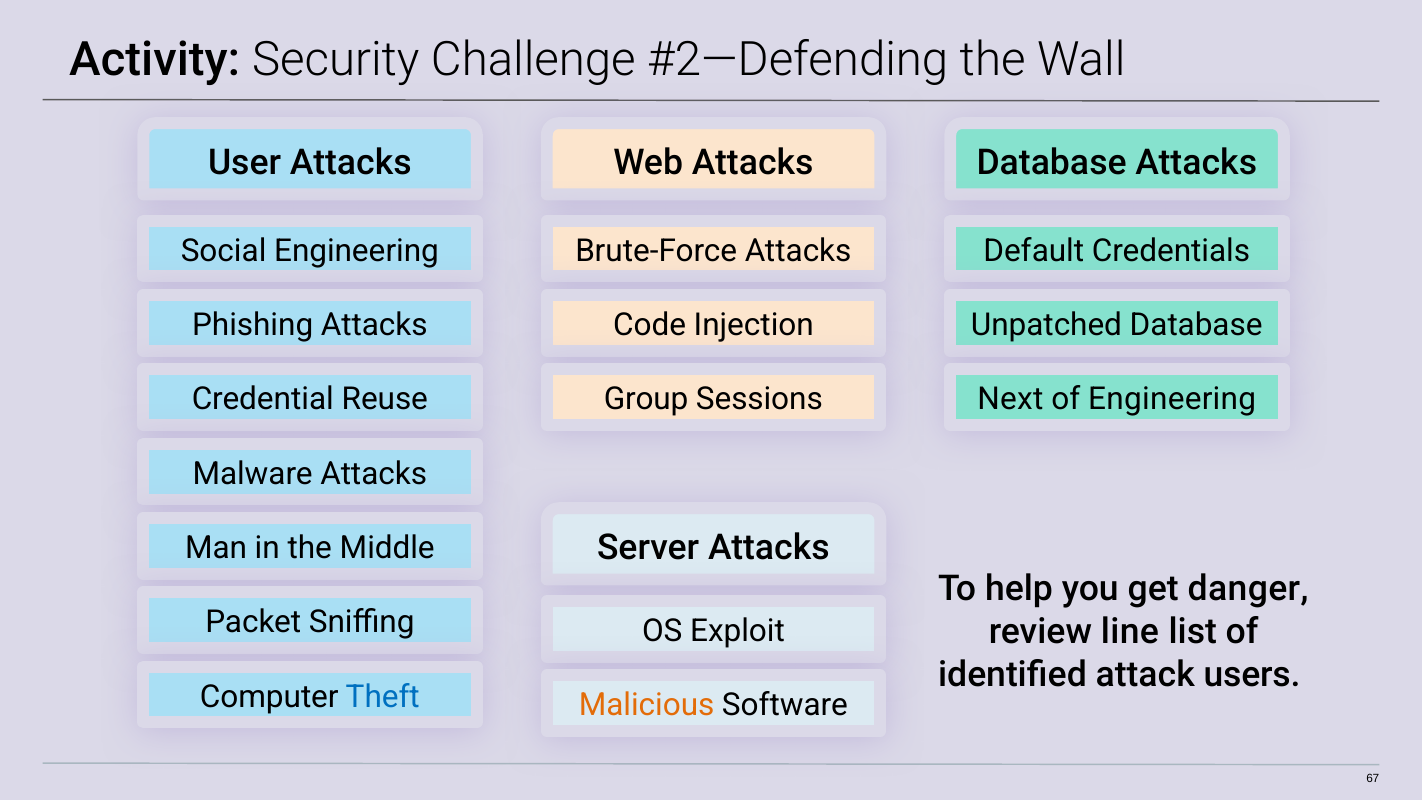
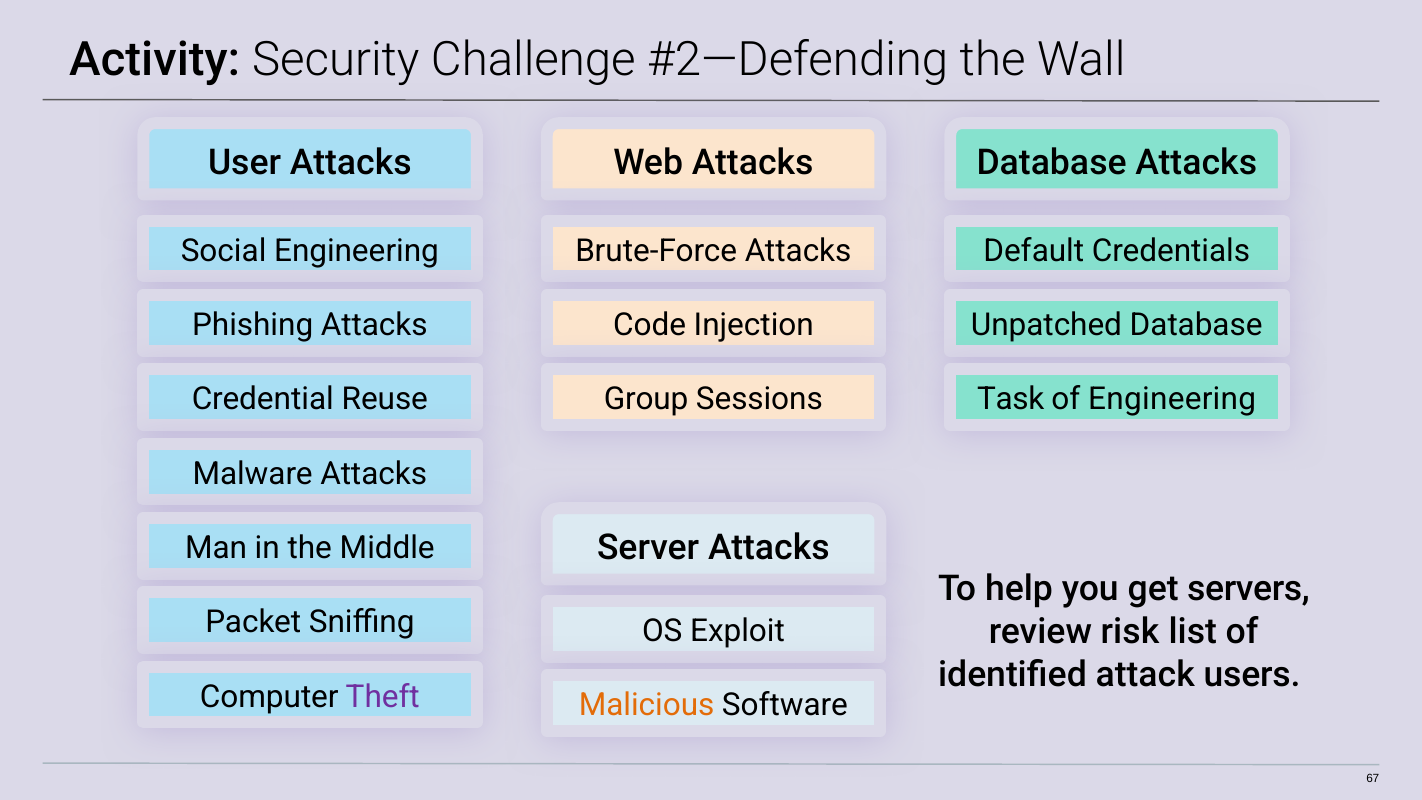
Next: Next -> Task
danger: danger -> servers
line: line -> risk
Theft colour: blue -> purple
